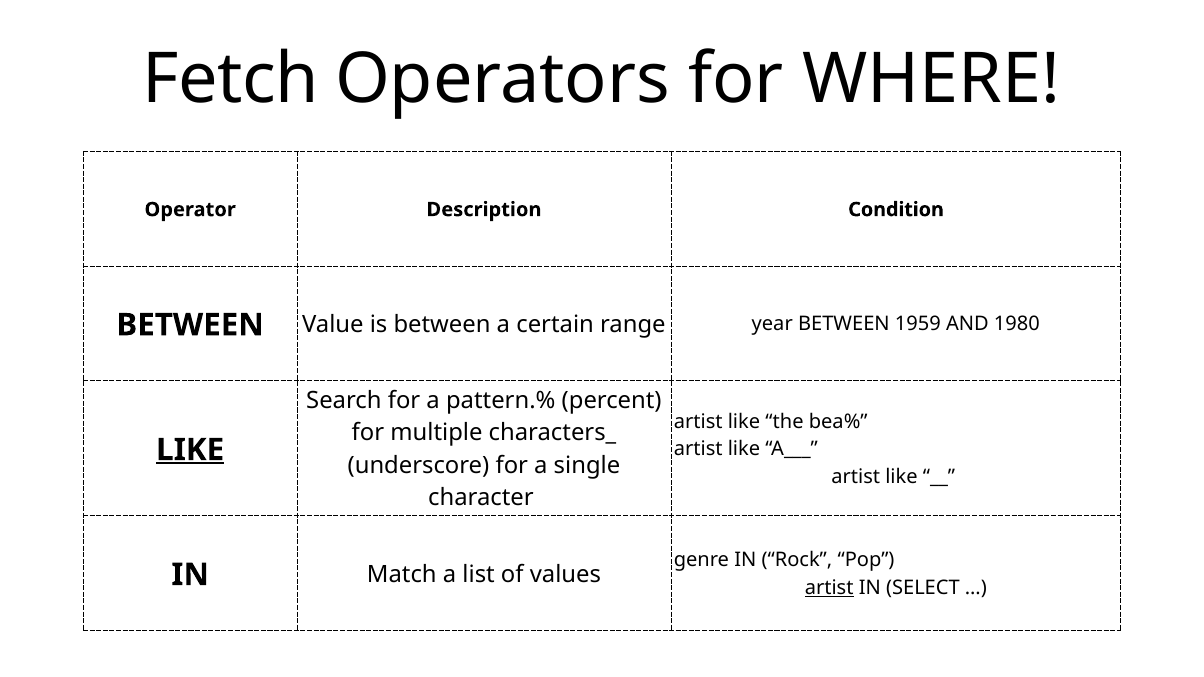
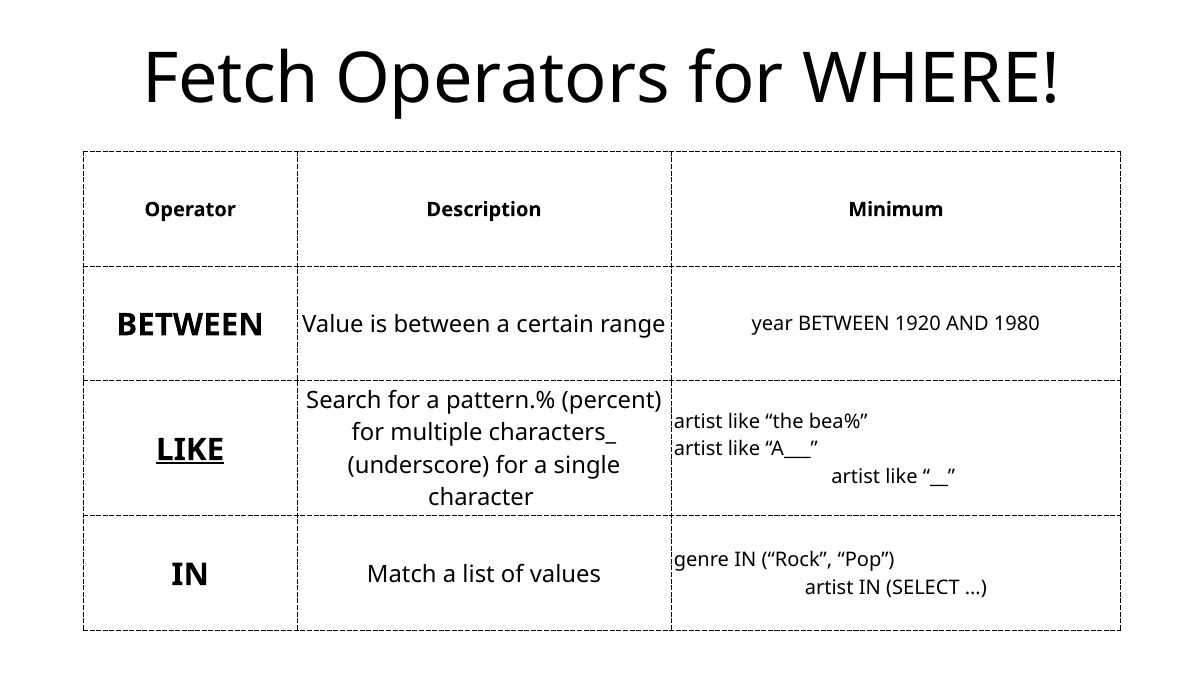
Condition: Condition -> Minimum
1959: 1959 -> 1920
artist at (829, 588) underline: present -> none
